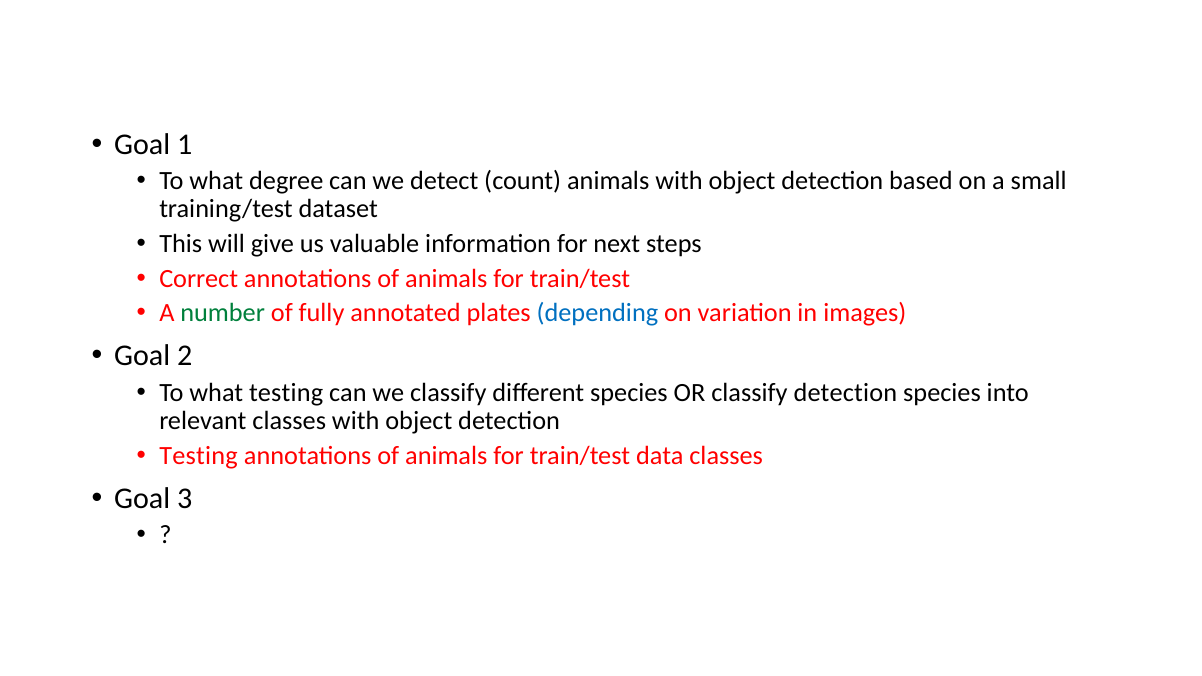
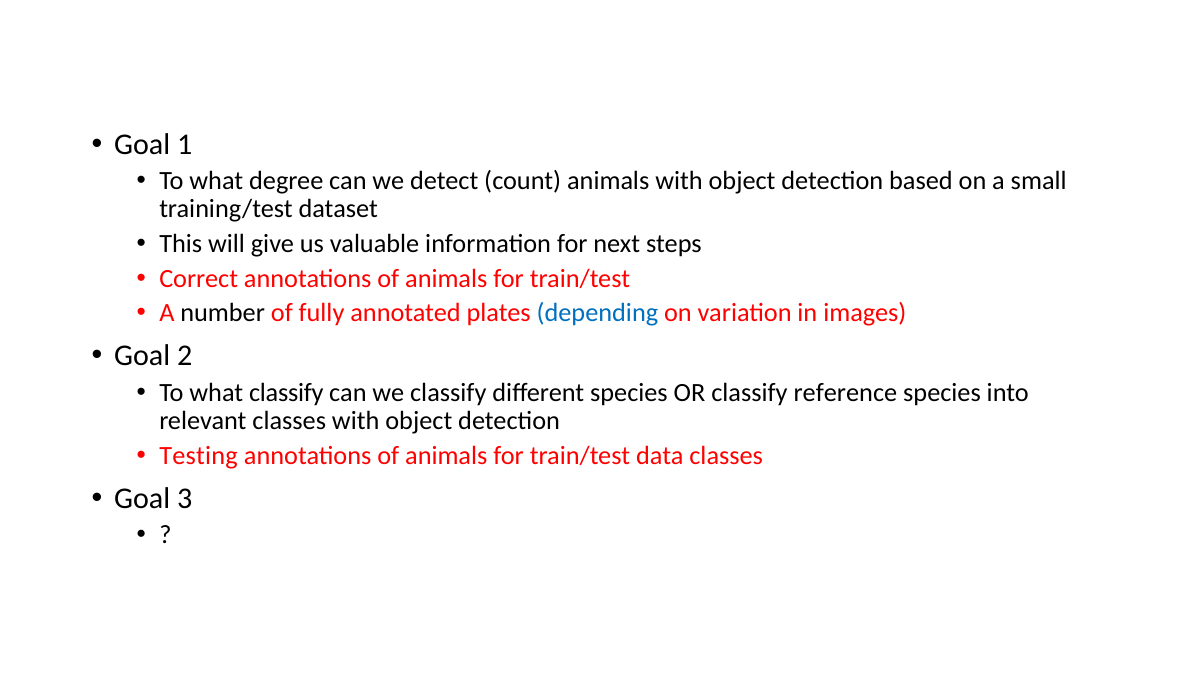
number colour: green -> black
what testing: testing -> classify
classify detection: detection -> reference
